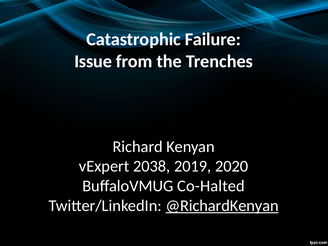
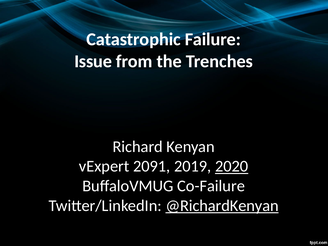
2038: 2038 -> 2091
2020 underline: none -> present
Co-Halted: Co-Halted -> Co-Failure
